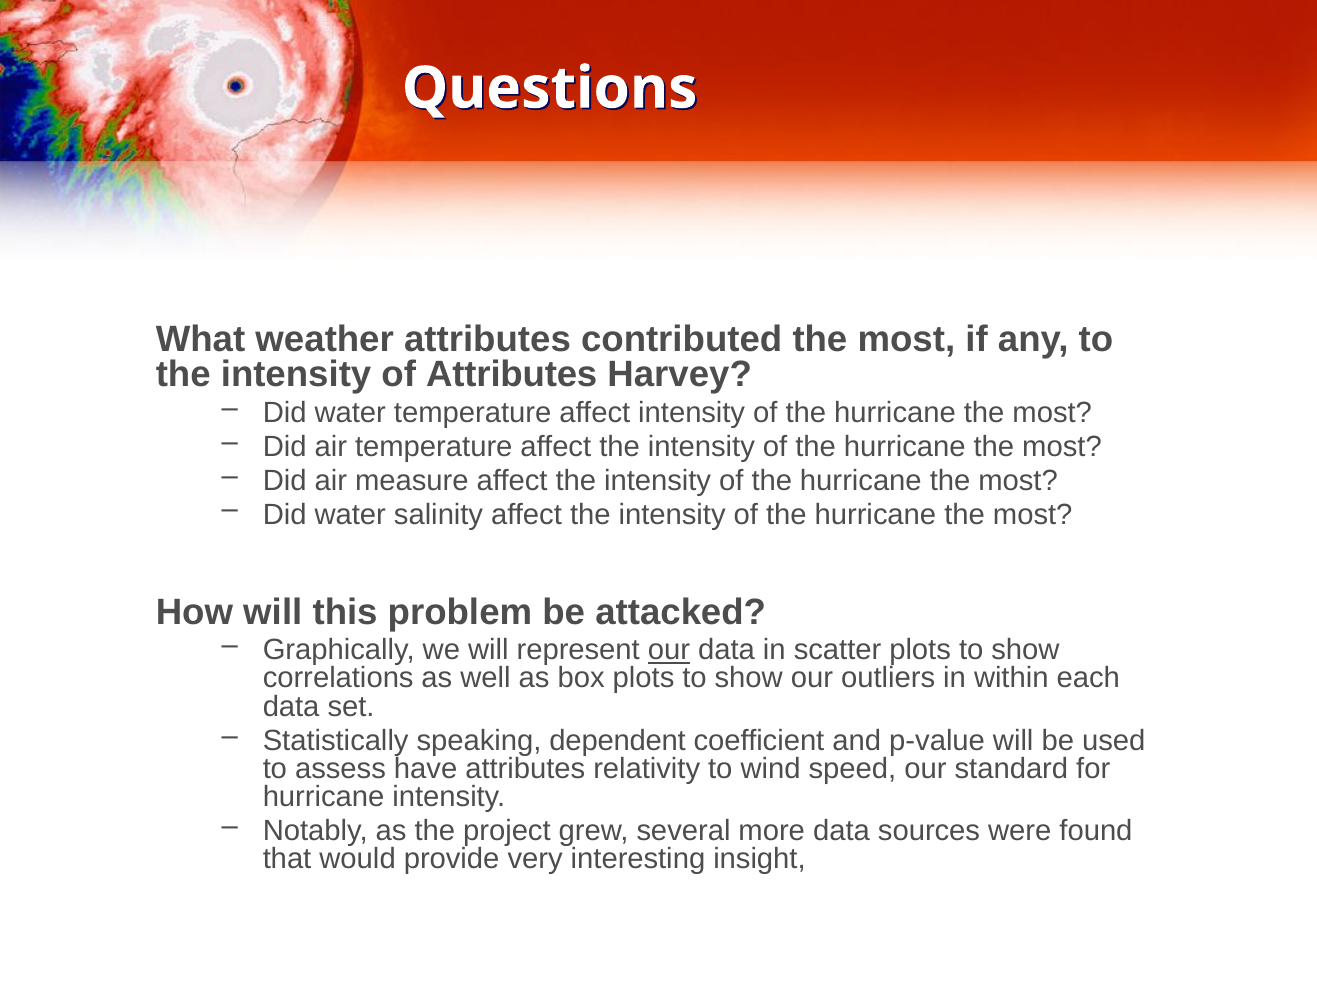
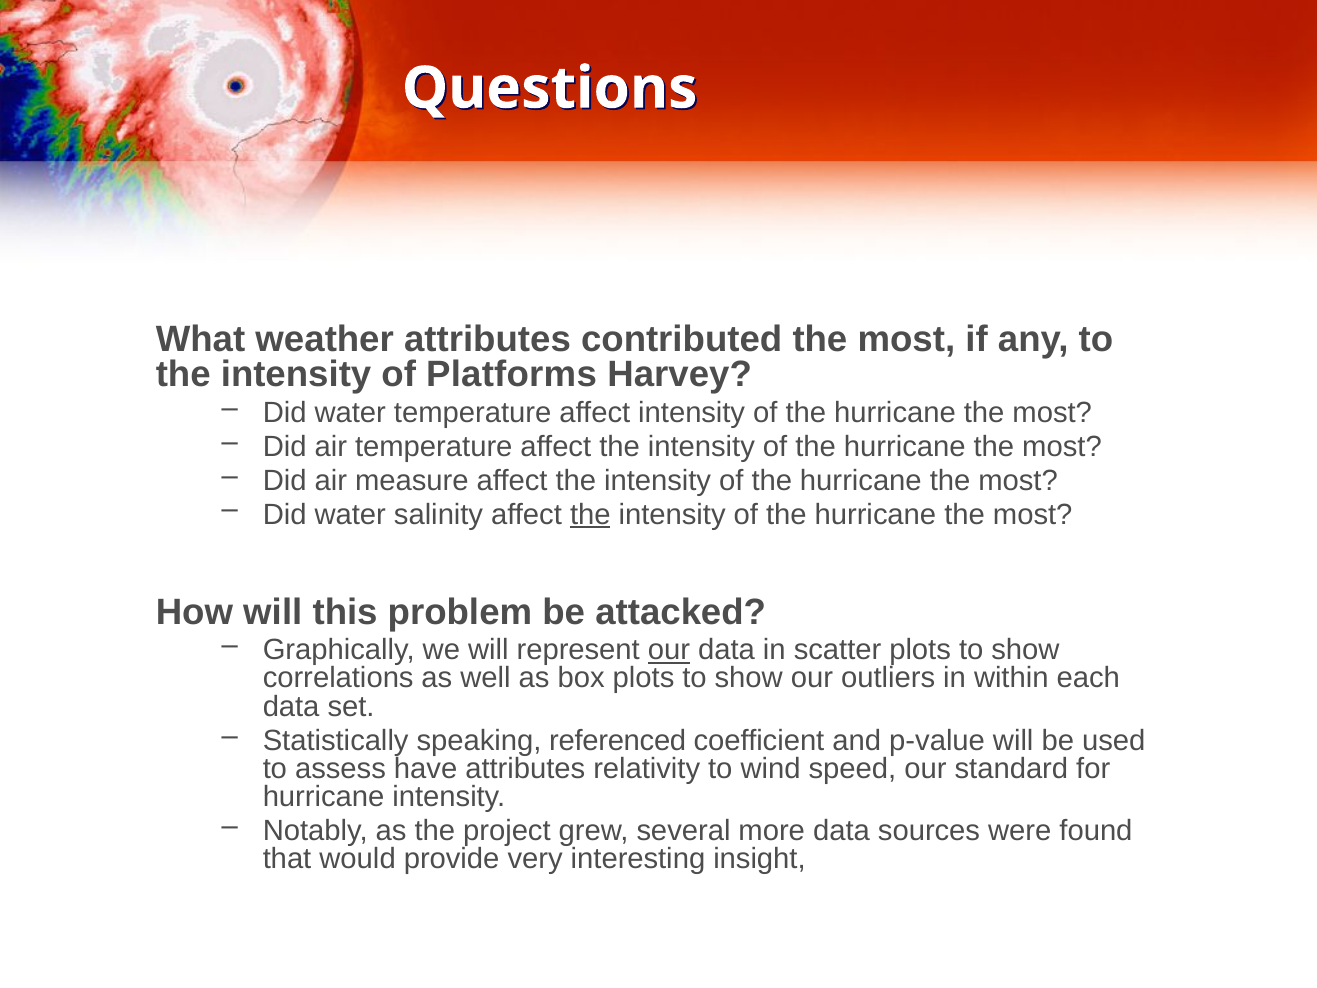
of Attributes: Attributes -> Platforms
the at (590, 514) underline: none -> present
dependent: dependent -> referenced
